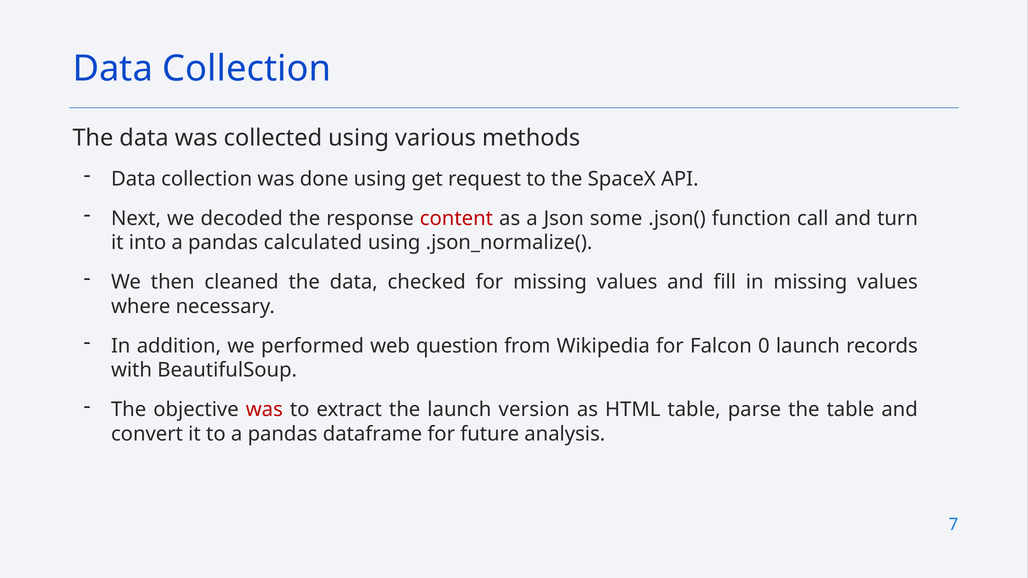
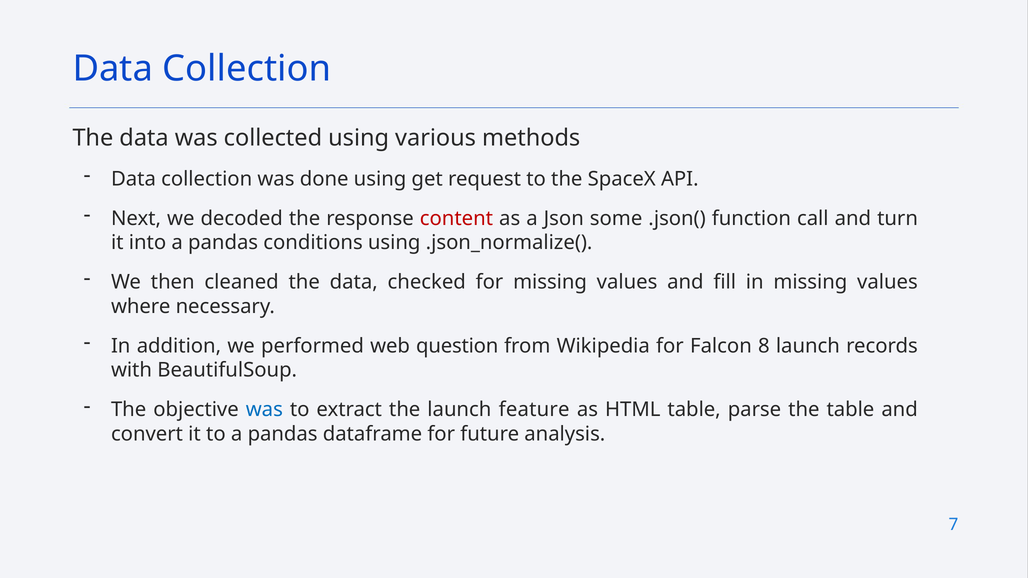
calculated: calculated -> conditions
0: 0 -> 8
was at (264, 410) colour: red -> blue
version: version -> feature
